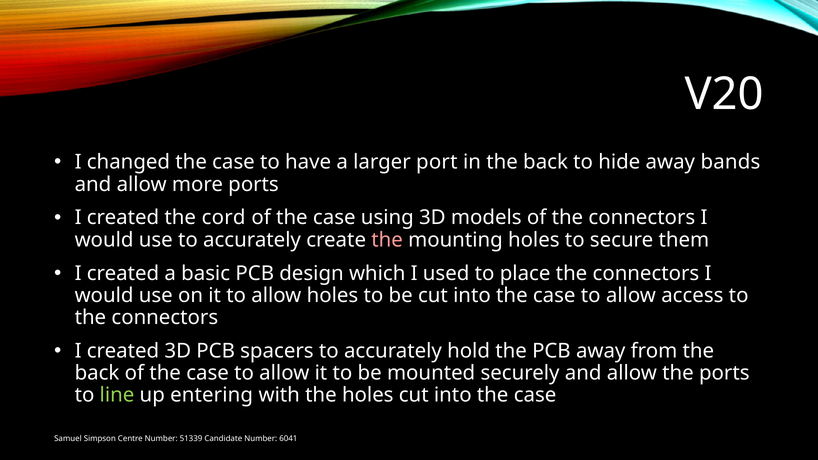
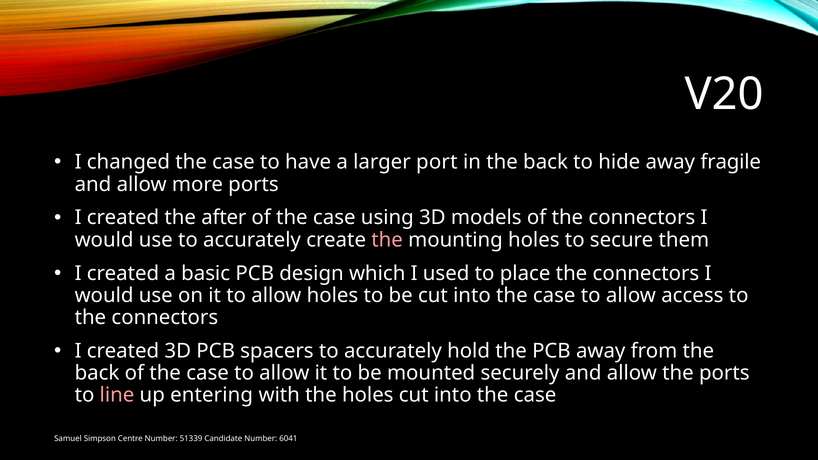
bands: bands -> fragile
cord: cord -> after
line colour: light green -> pink
